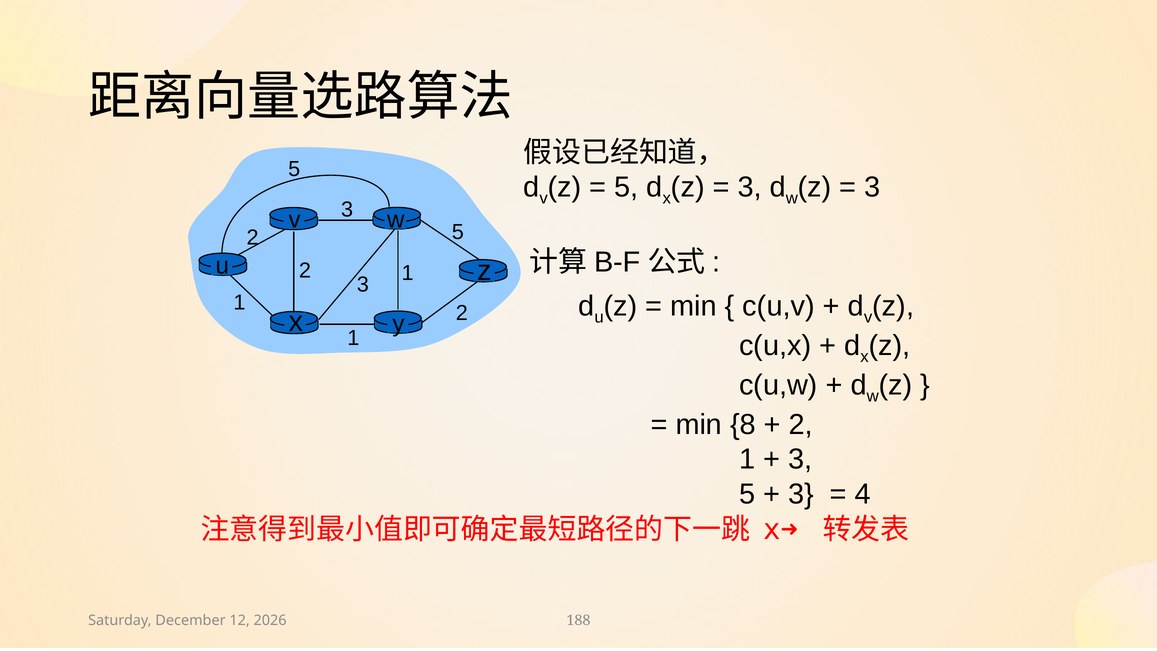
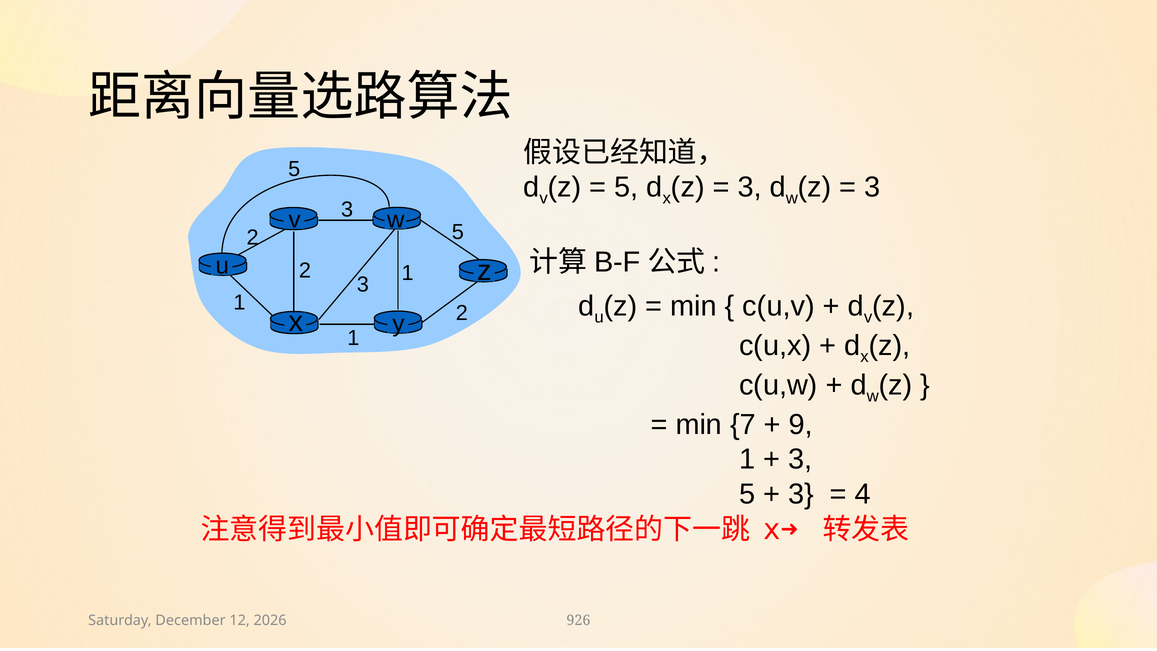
8: 8 -> 7
2 at (801, 424): 2 -> 9
188: 188 -> 926
